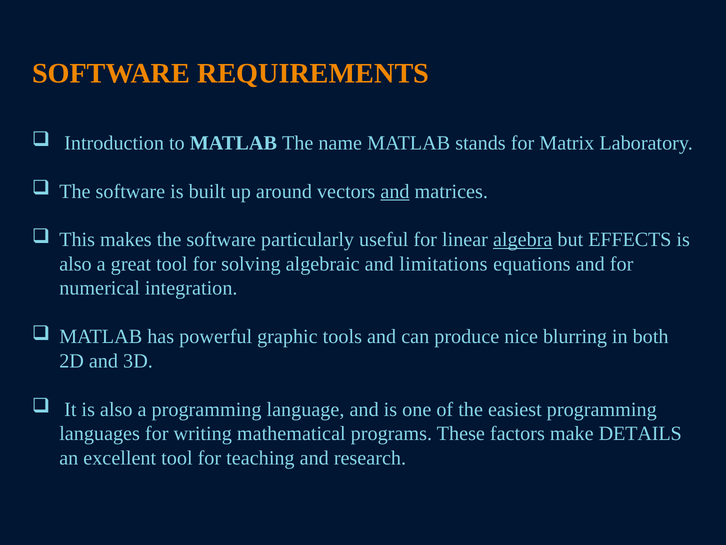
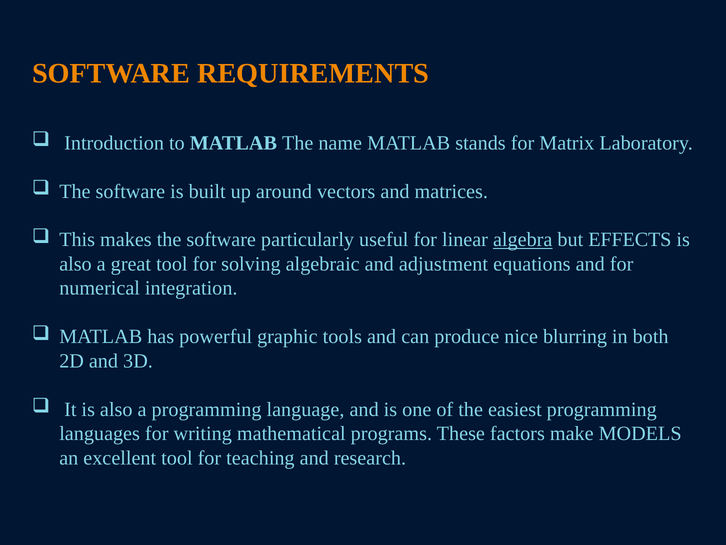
and at (395, 191) underline: present -> none
limitations: limitations -> adjustment
DETAILS: DETAILS -> MODELS
